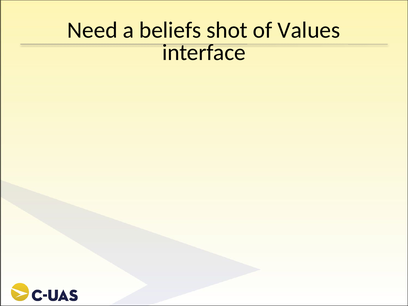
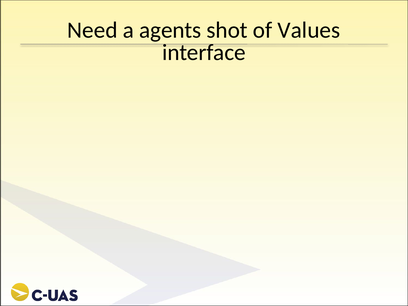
beliefs: beliefs -> agents
